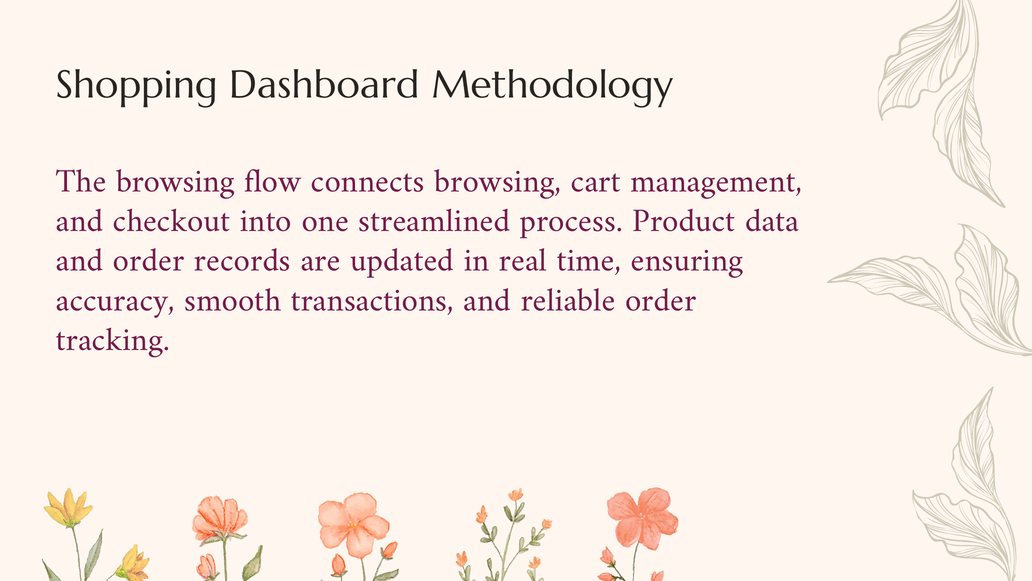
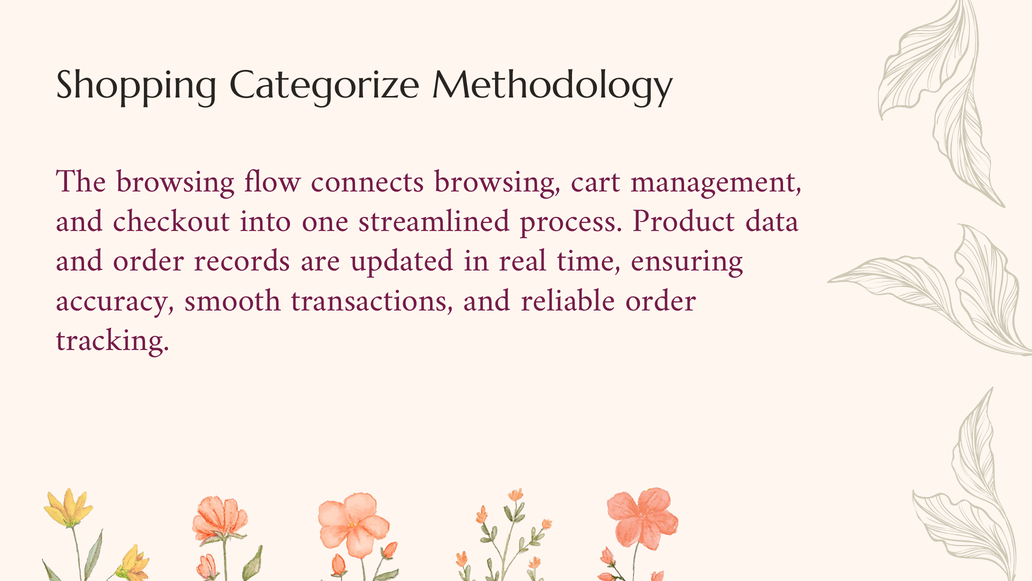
Dashboard: Dashboard -> Categorize
